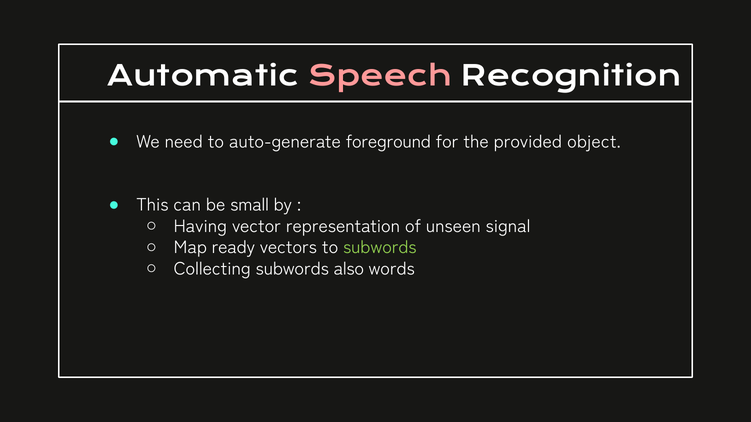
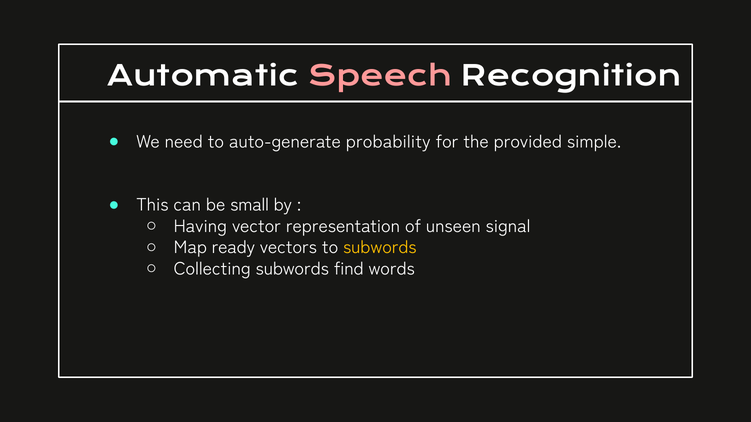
foreground: foreground -> probability
object: object -> simple
subwords at (380, 248) colour: light green -> yellow
also: also -> find
